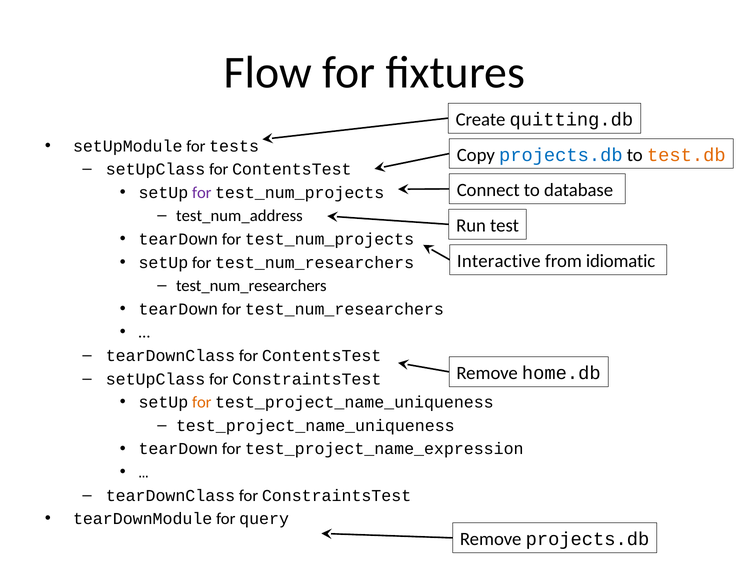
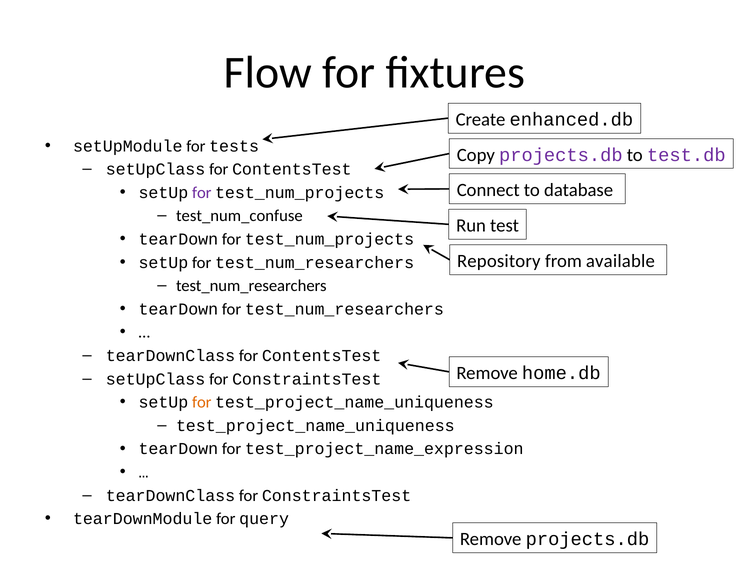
quitting.db: quitting.db -> enhanced.db
projects.db at (561, 155) colour: blue -> purple
test.db colour: orange -> purple
test_num_address: test_num_address -> test_num_confuse
Interactive: Interactive -> Repository
idiomatic: idiomatic -> available
